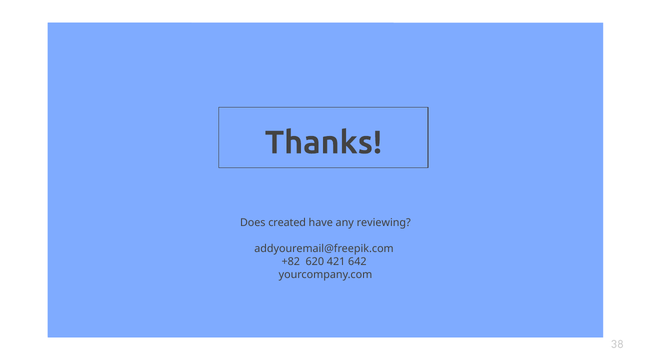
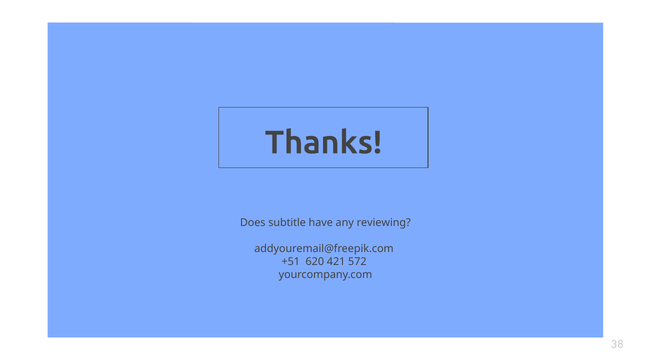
created: created -> subtitle
+82: +82 -> +51
642: 642 -> 572
